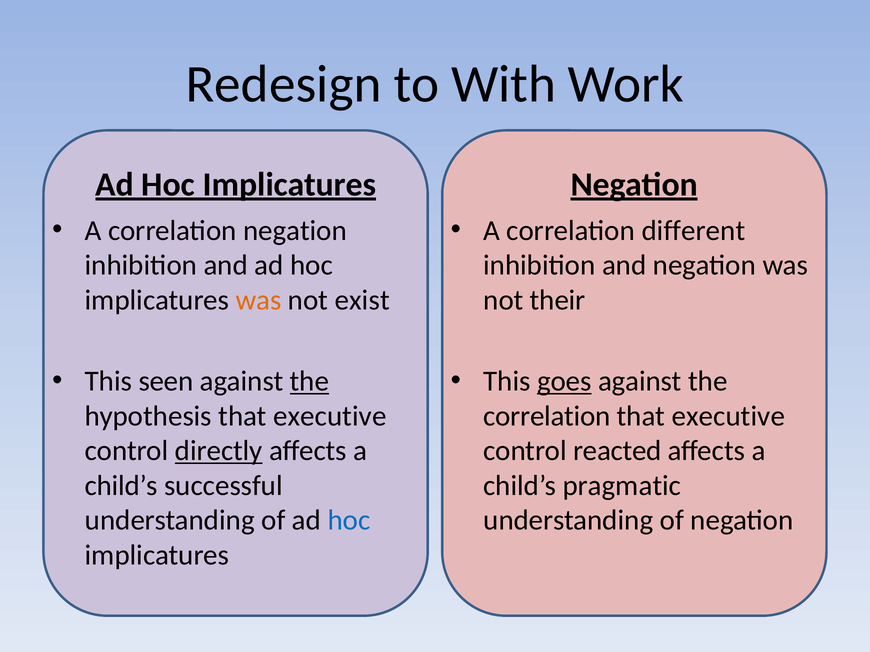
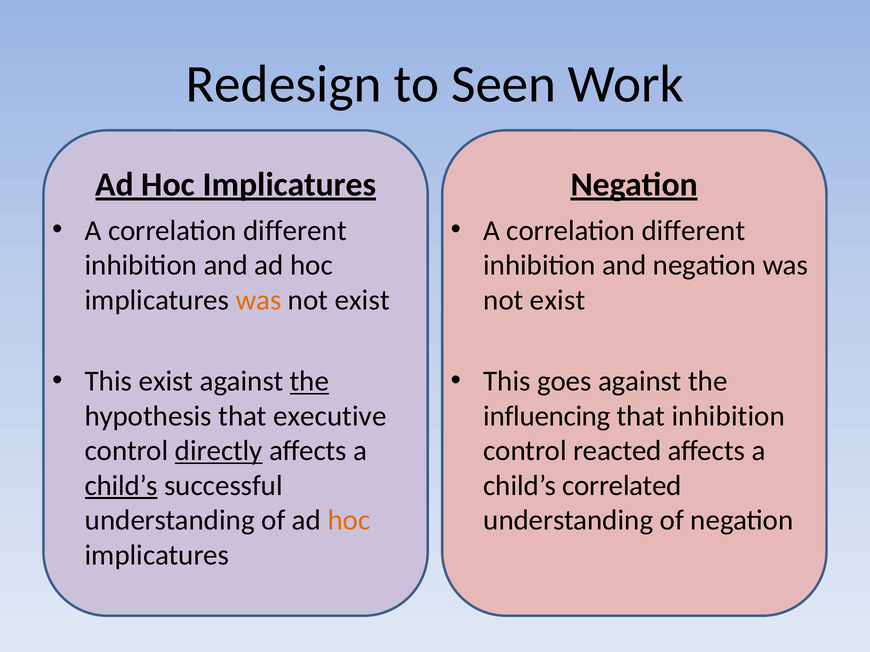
With: With -> Seen
negation at (295, 231): negation -> different
their at (558, 300): their -> exist
This seen: seen -> exist
goes underline: present -> none
correlation at (547, 416): correlation -> influencing
executive at (728, 416): executive -> inhibition
child’s at (121, 486) underline: none -> present
pragmatic: pragmatic -> correlated
hoc at (349, 521) colour: blue -> orange
